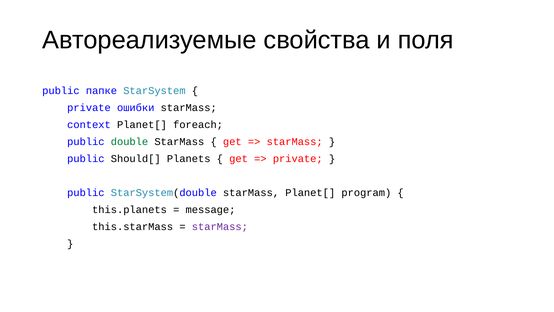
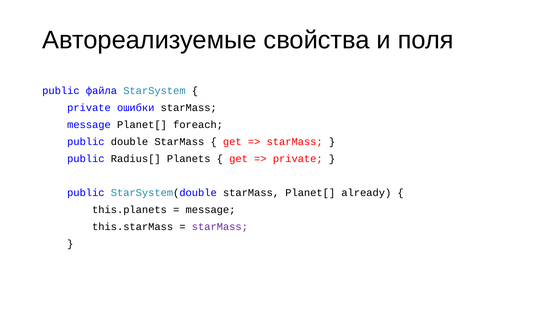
папке: папке -> файла
context at (89, 125): context -> message
double colour: green -> black
Should[: Should[ -> Radius[
program: program -> already
